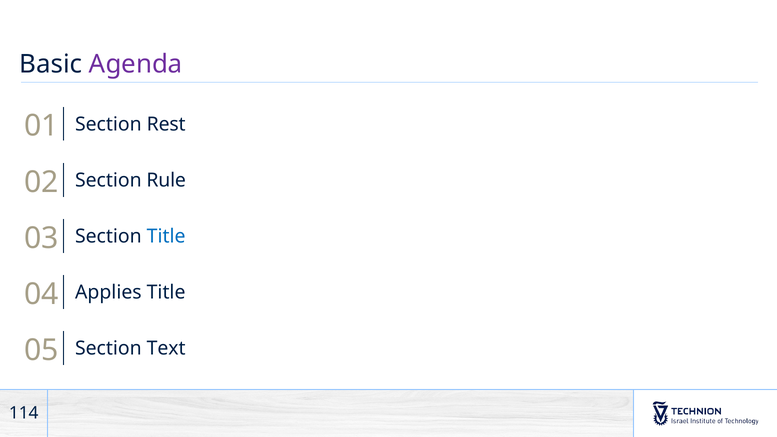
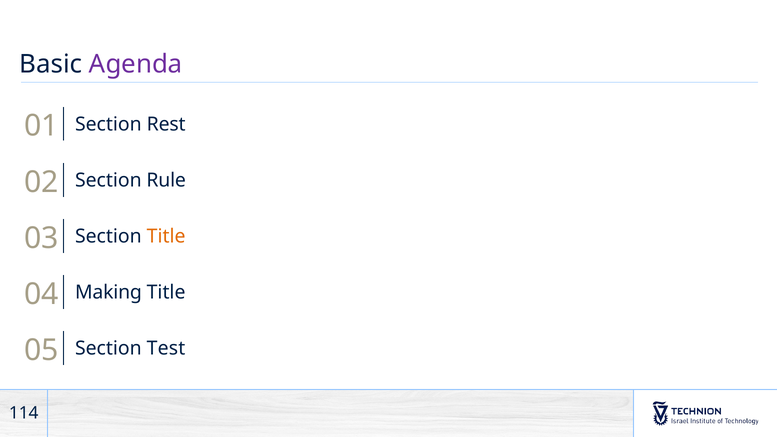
Title at (166, 236) colour: blue -> orange
Applies: Applies -> Making
Text: Text -> Test
